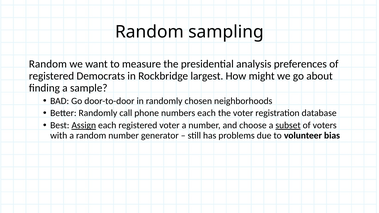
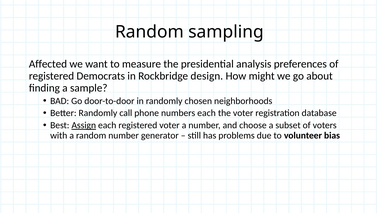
Random at (48, 64): Random -> Affected
largest: largest -> design
subset underline: present -> none
